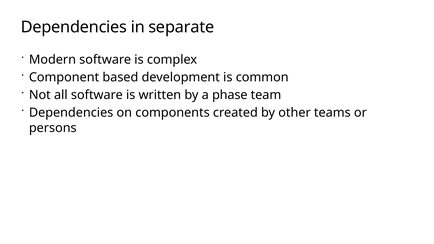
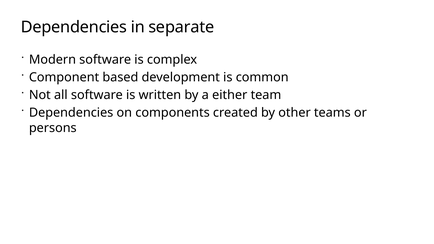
phase: phase -> either
